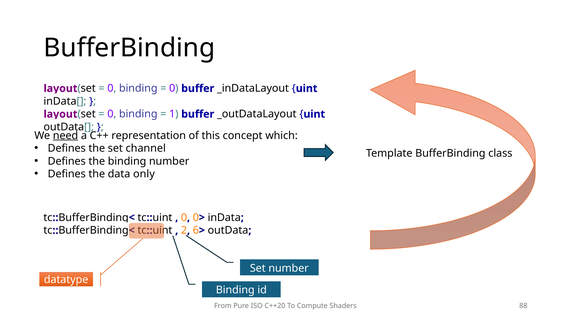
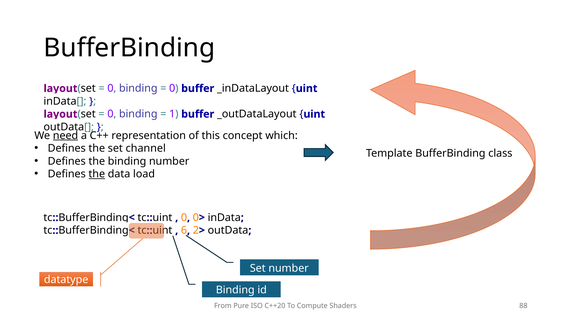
the at (97, 174) underline: none -> present
only: only -> load
2: 2 -> 6
6: 6 -> 2
